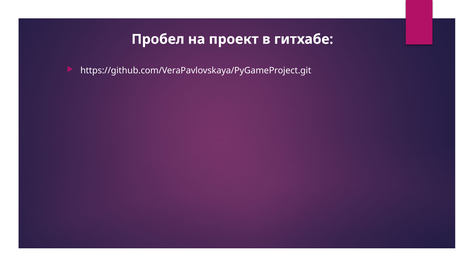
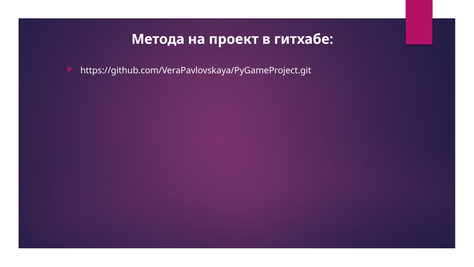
Пробел: Пробел -> Метода
